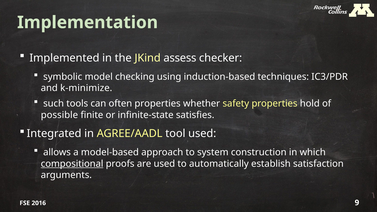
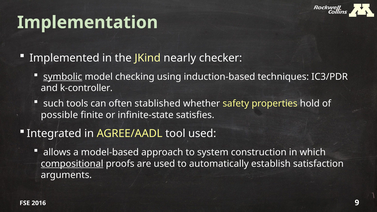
assess: assess -> nearly
symbolic underline: none -> present
k-minimize: k-minimize -> k-controller
often properties: properties -> stablished
